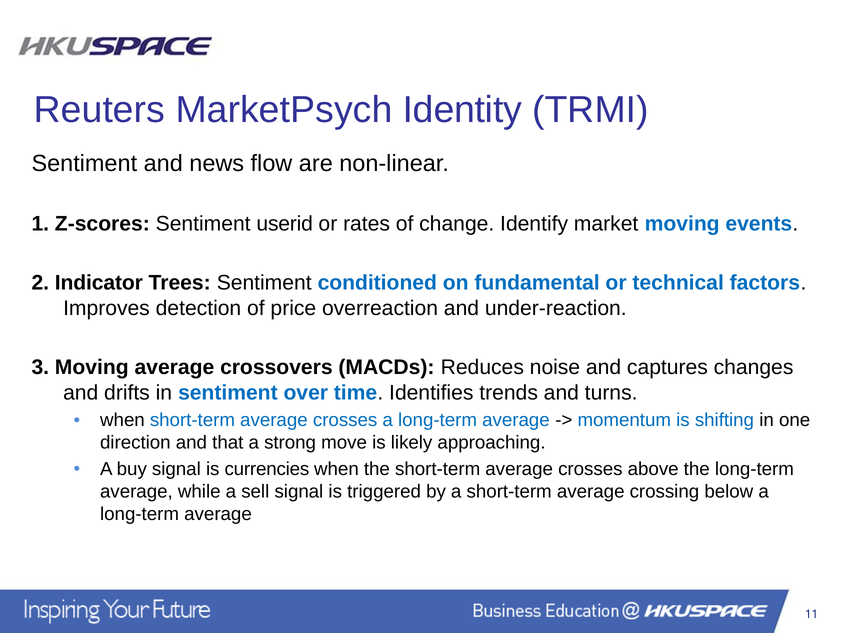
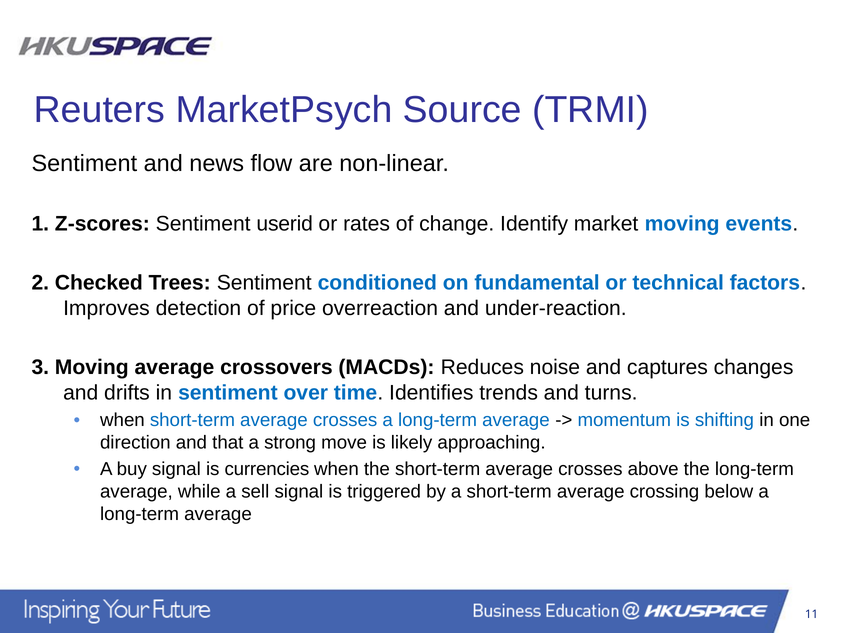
Identity: Identity -> Source
Indicator: Indicator -> Checked
